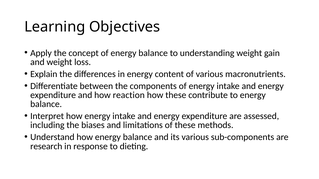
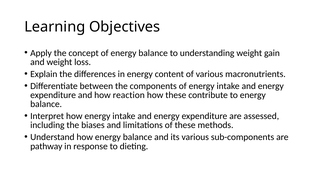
research: research -> pathway
